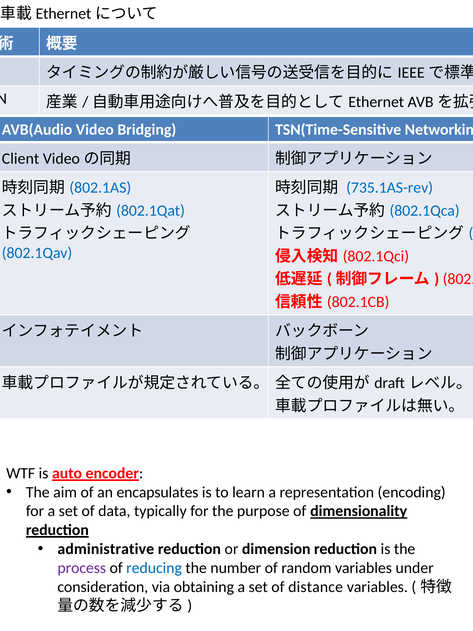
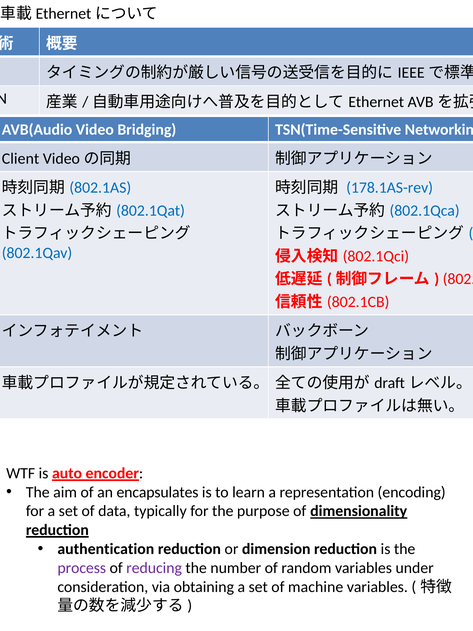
735.1AS-rev: 735.1AS-rev -> 178.1AS-rev
administrative: administrative -> authentication
reducing colour: blue -> purple
distance: distance -> machine
